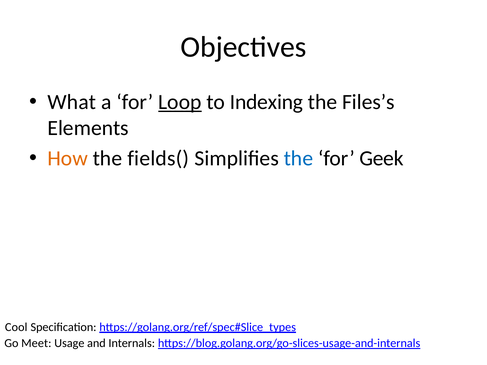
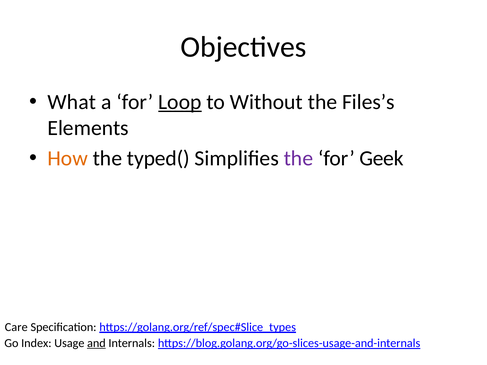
Indexing: Indexing -> Without
fields(: fields( -> typed(
the at (298, 159) colour: blue -> purple
Cool: Cool -> Care
Meet: Meet -> Index
and underline: none -> present
